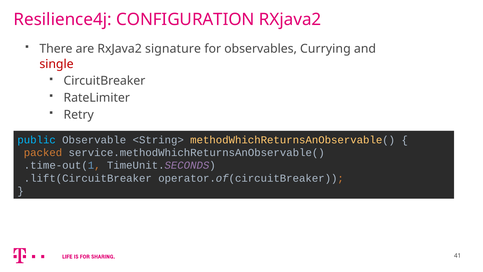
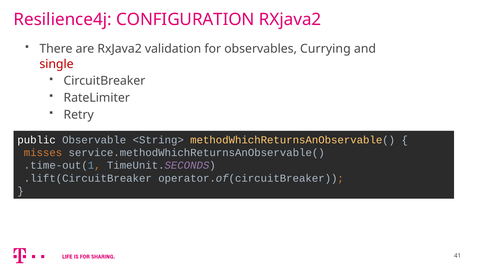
signature: signature -> validation
public colour: light blue -> white
packed: packed -> misses
